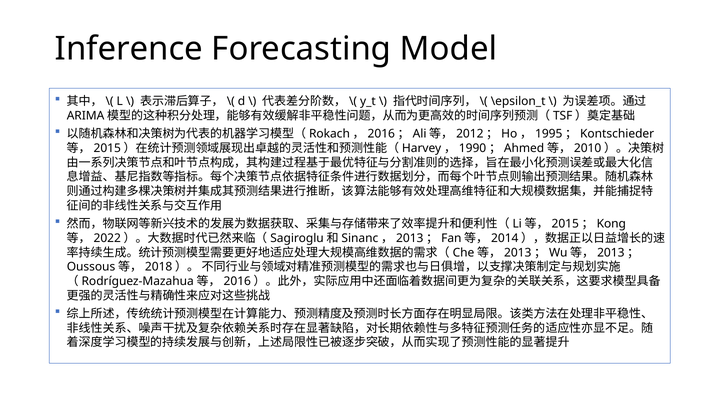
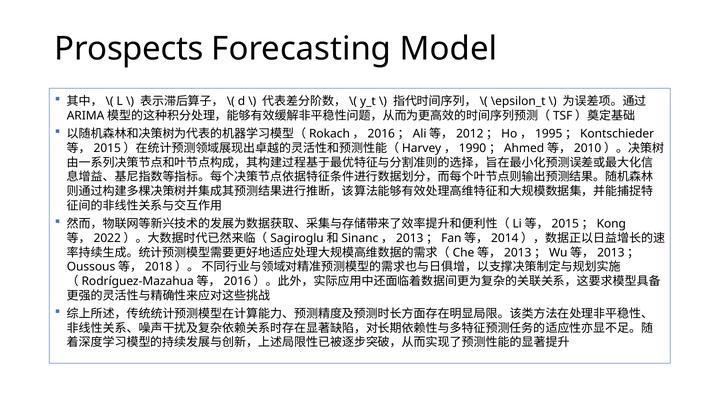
Inference: Inference -> Prospects
